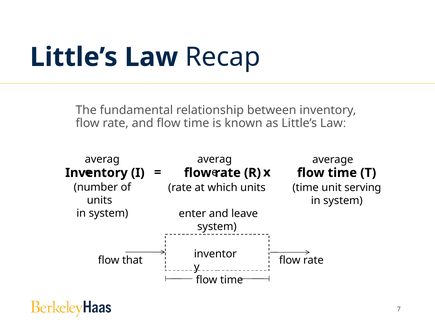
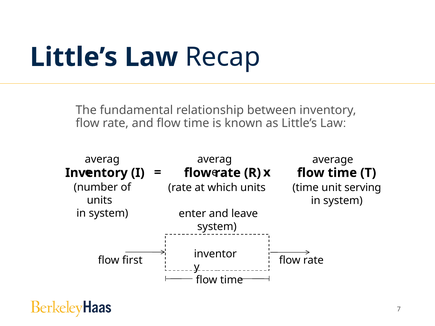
that: that -> first
